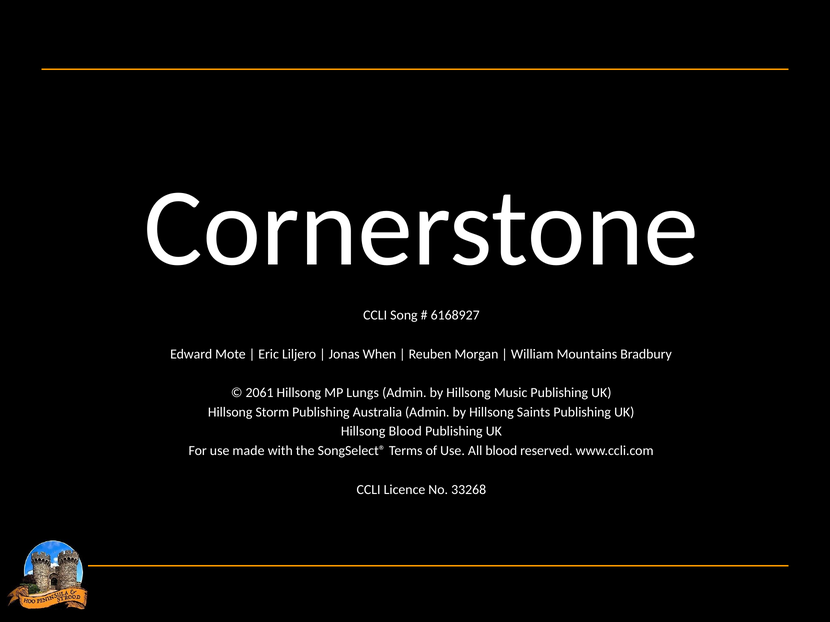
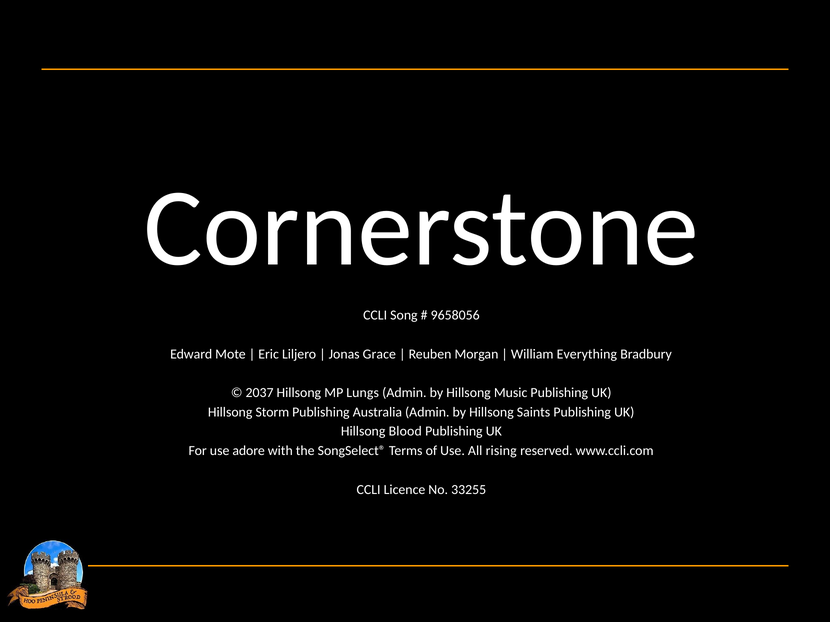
6168927: 6168927 -> 9658056
When: When -> Grace
Mountains: Mountains -> Everything
2061: 2061 -> 2037
made: made -> adore
All blood: blood -> rising
33268: 33268 -> 33255
